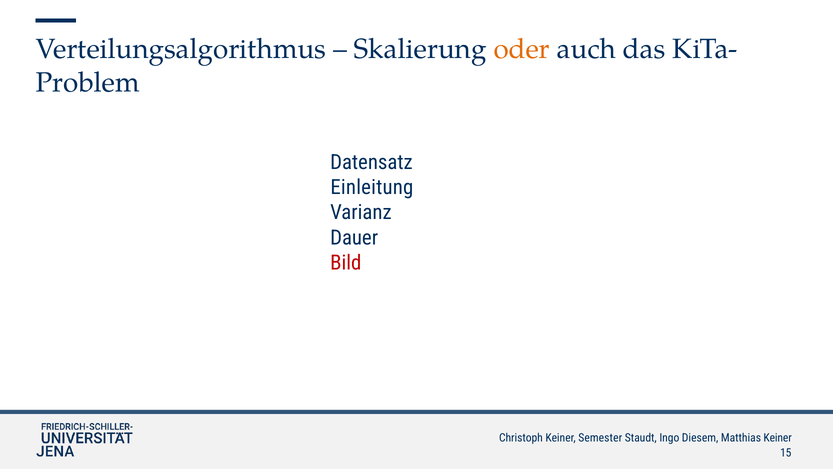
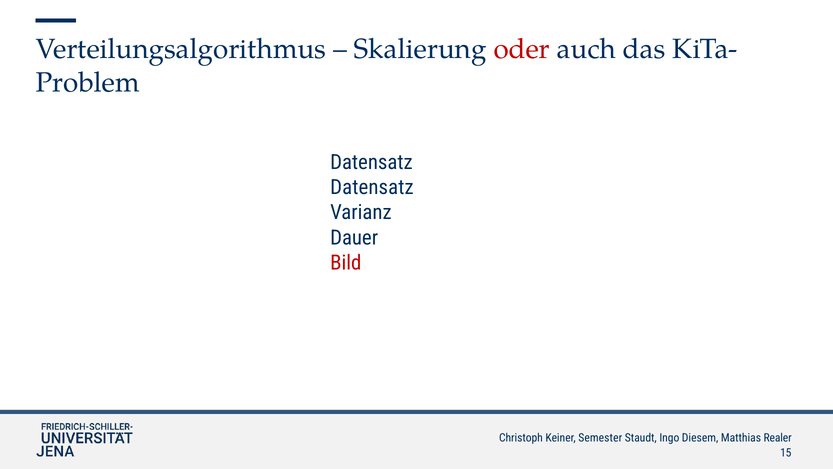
oder colour: orange -> red
Einleitung at (372, 187): Einleitung -> Datensatz
Matthias Keiner: Keiner -> Realer
